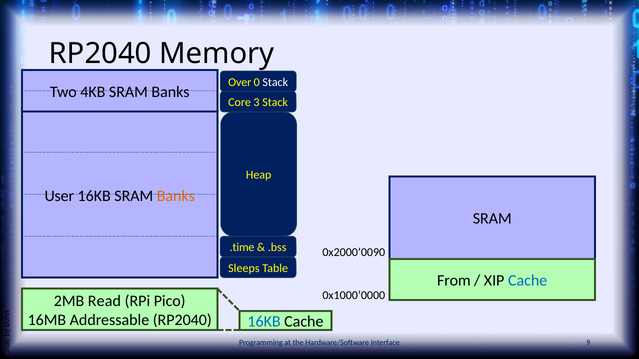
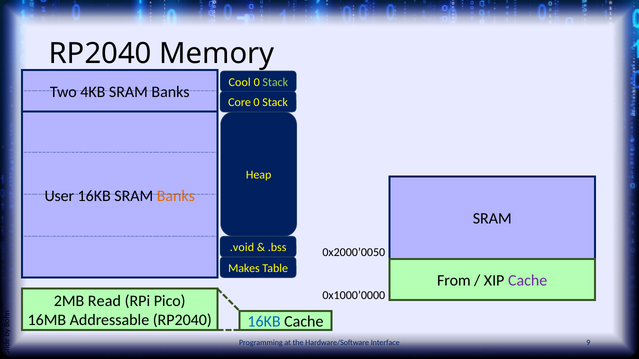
Over: Over -> Cool
Stack at (275, 82) colour: white -> light green
Core 3: 3 -> 0
.time: .time -> .void
0x2000’0090: 0x2000’0090 -> 0x2000’0050
Sleeps: Sleeps -> Makes
Cache at (528, 281) colour: blue -> purple
